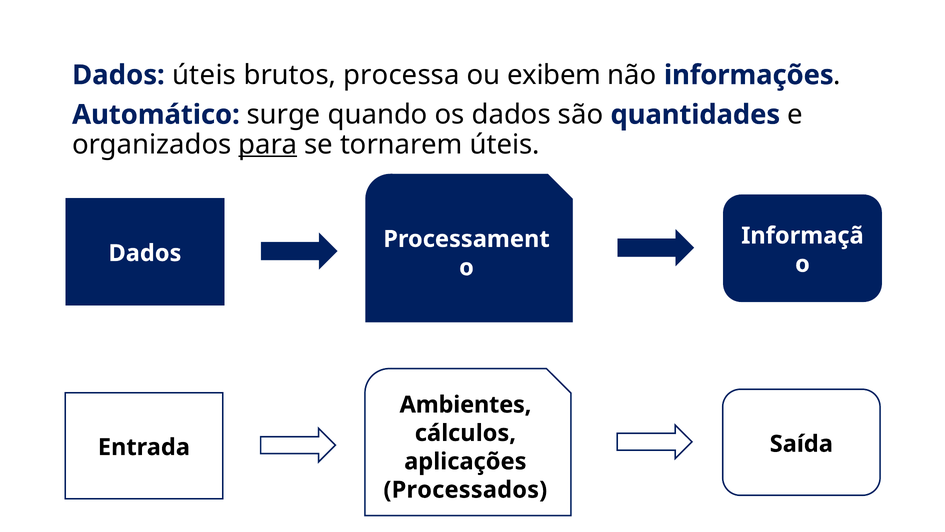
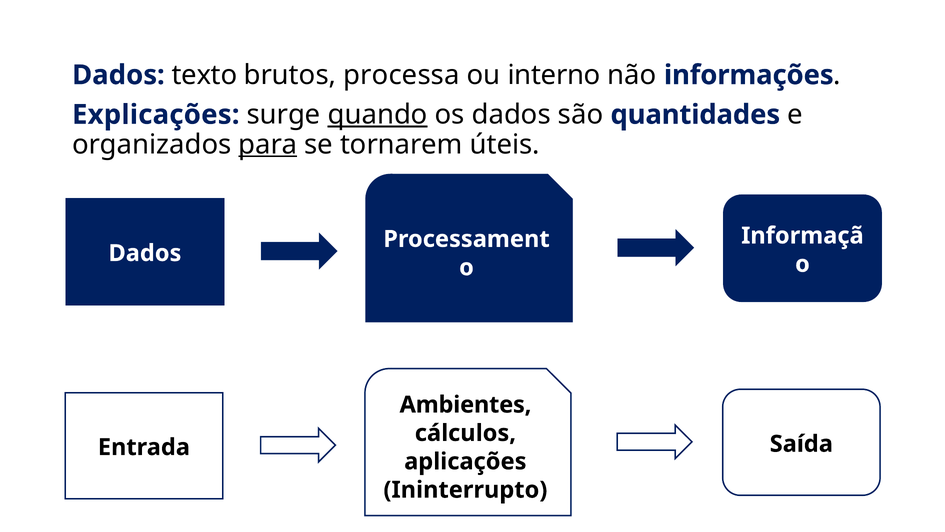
Dados úteis: úteis -> texto
exibem: exibem -> interno
Automático: Automático -> Explicações
quando underline: none -> present
Processados: Processados -> Ininterrupto
